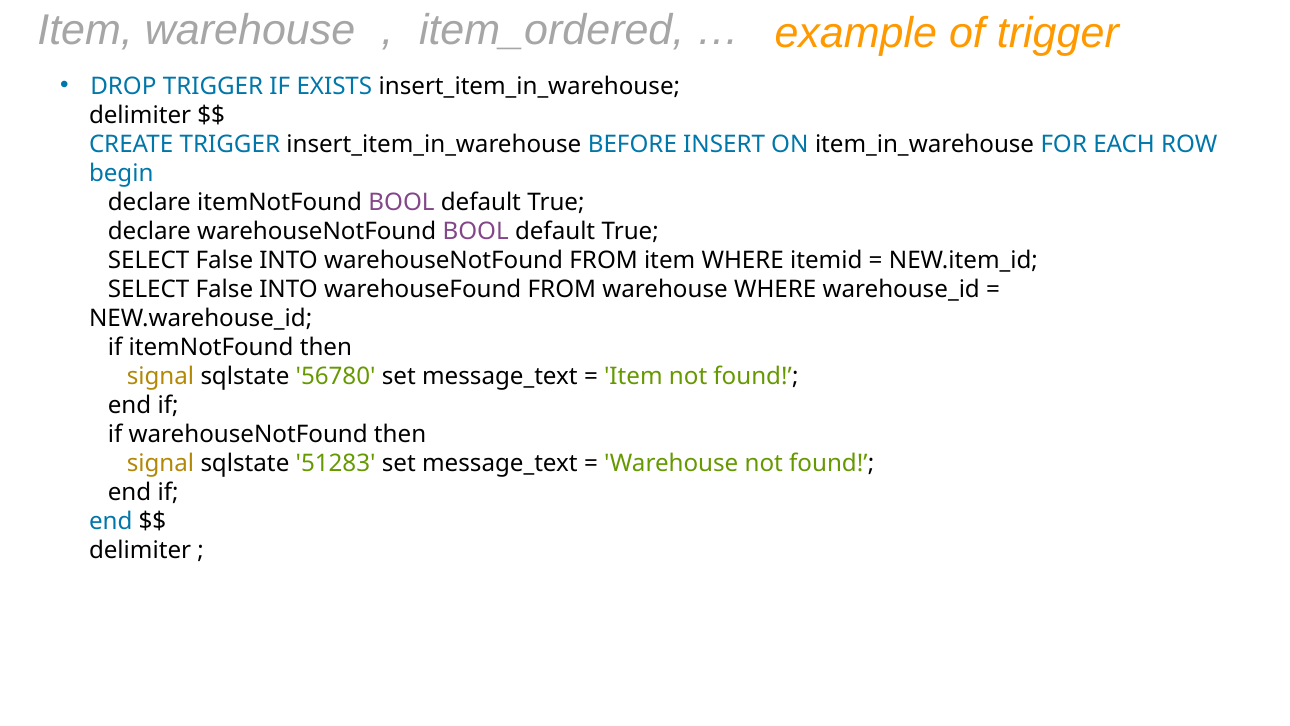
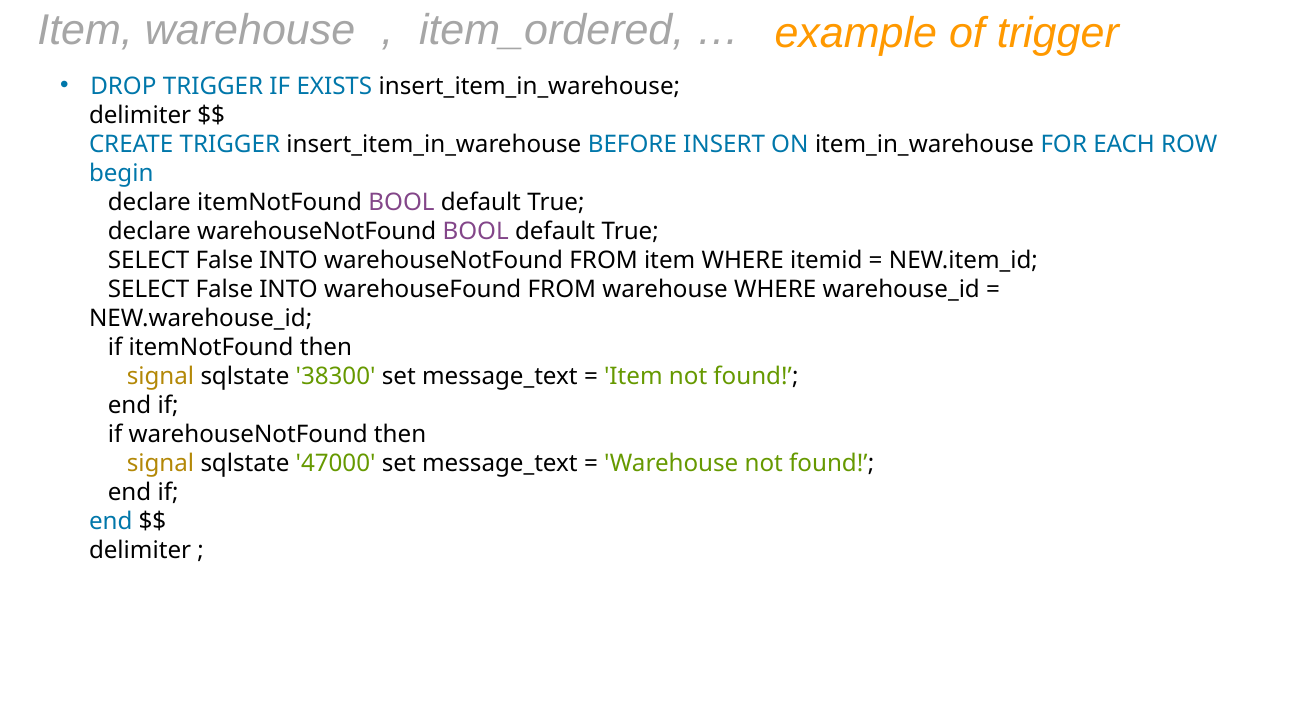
56780: 56780 -> 38300
51283: 51283 -> 47000
